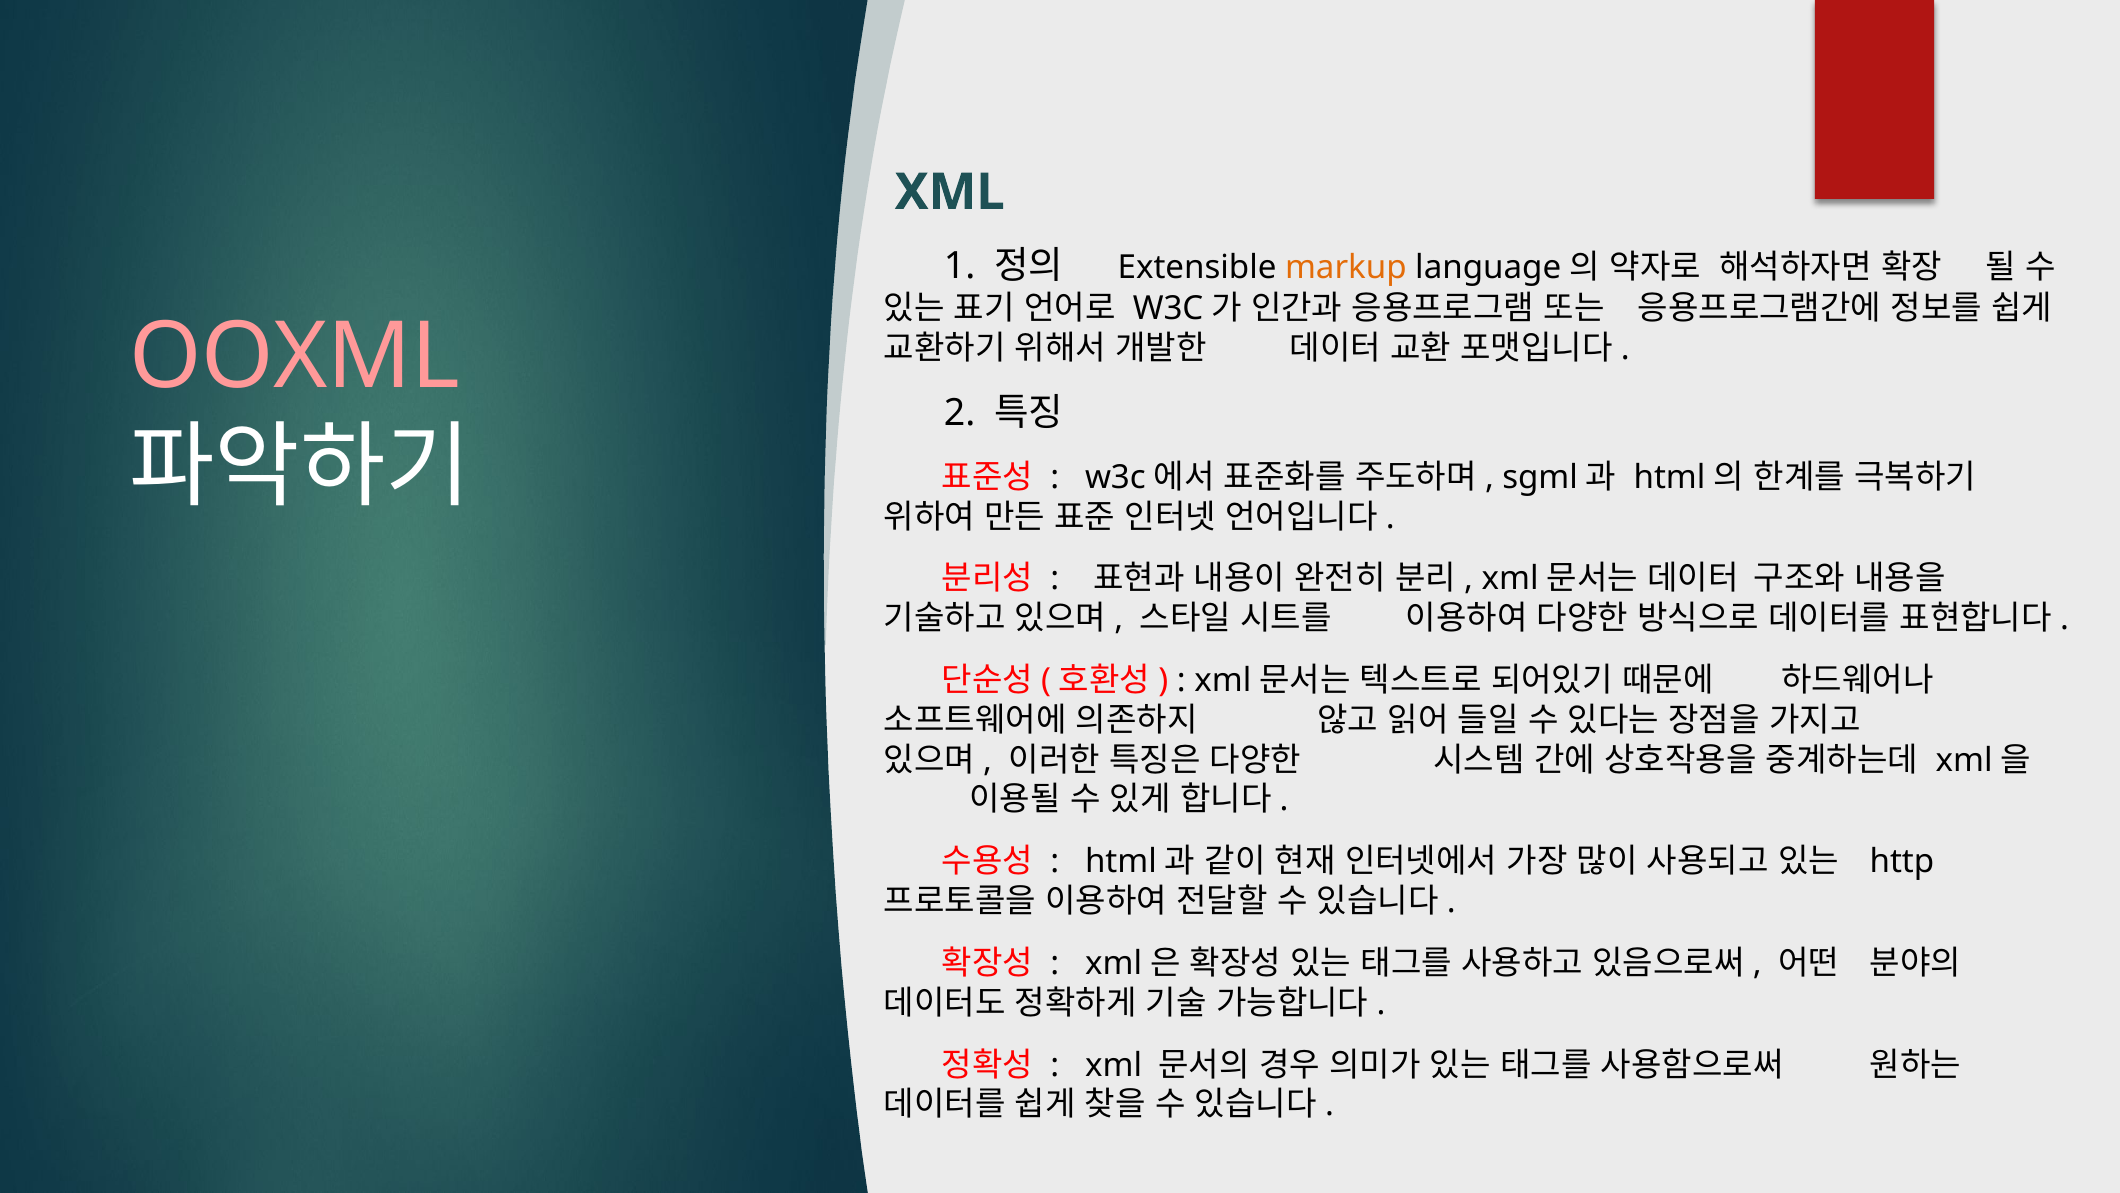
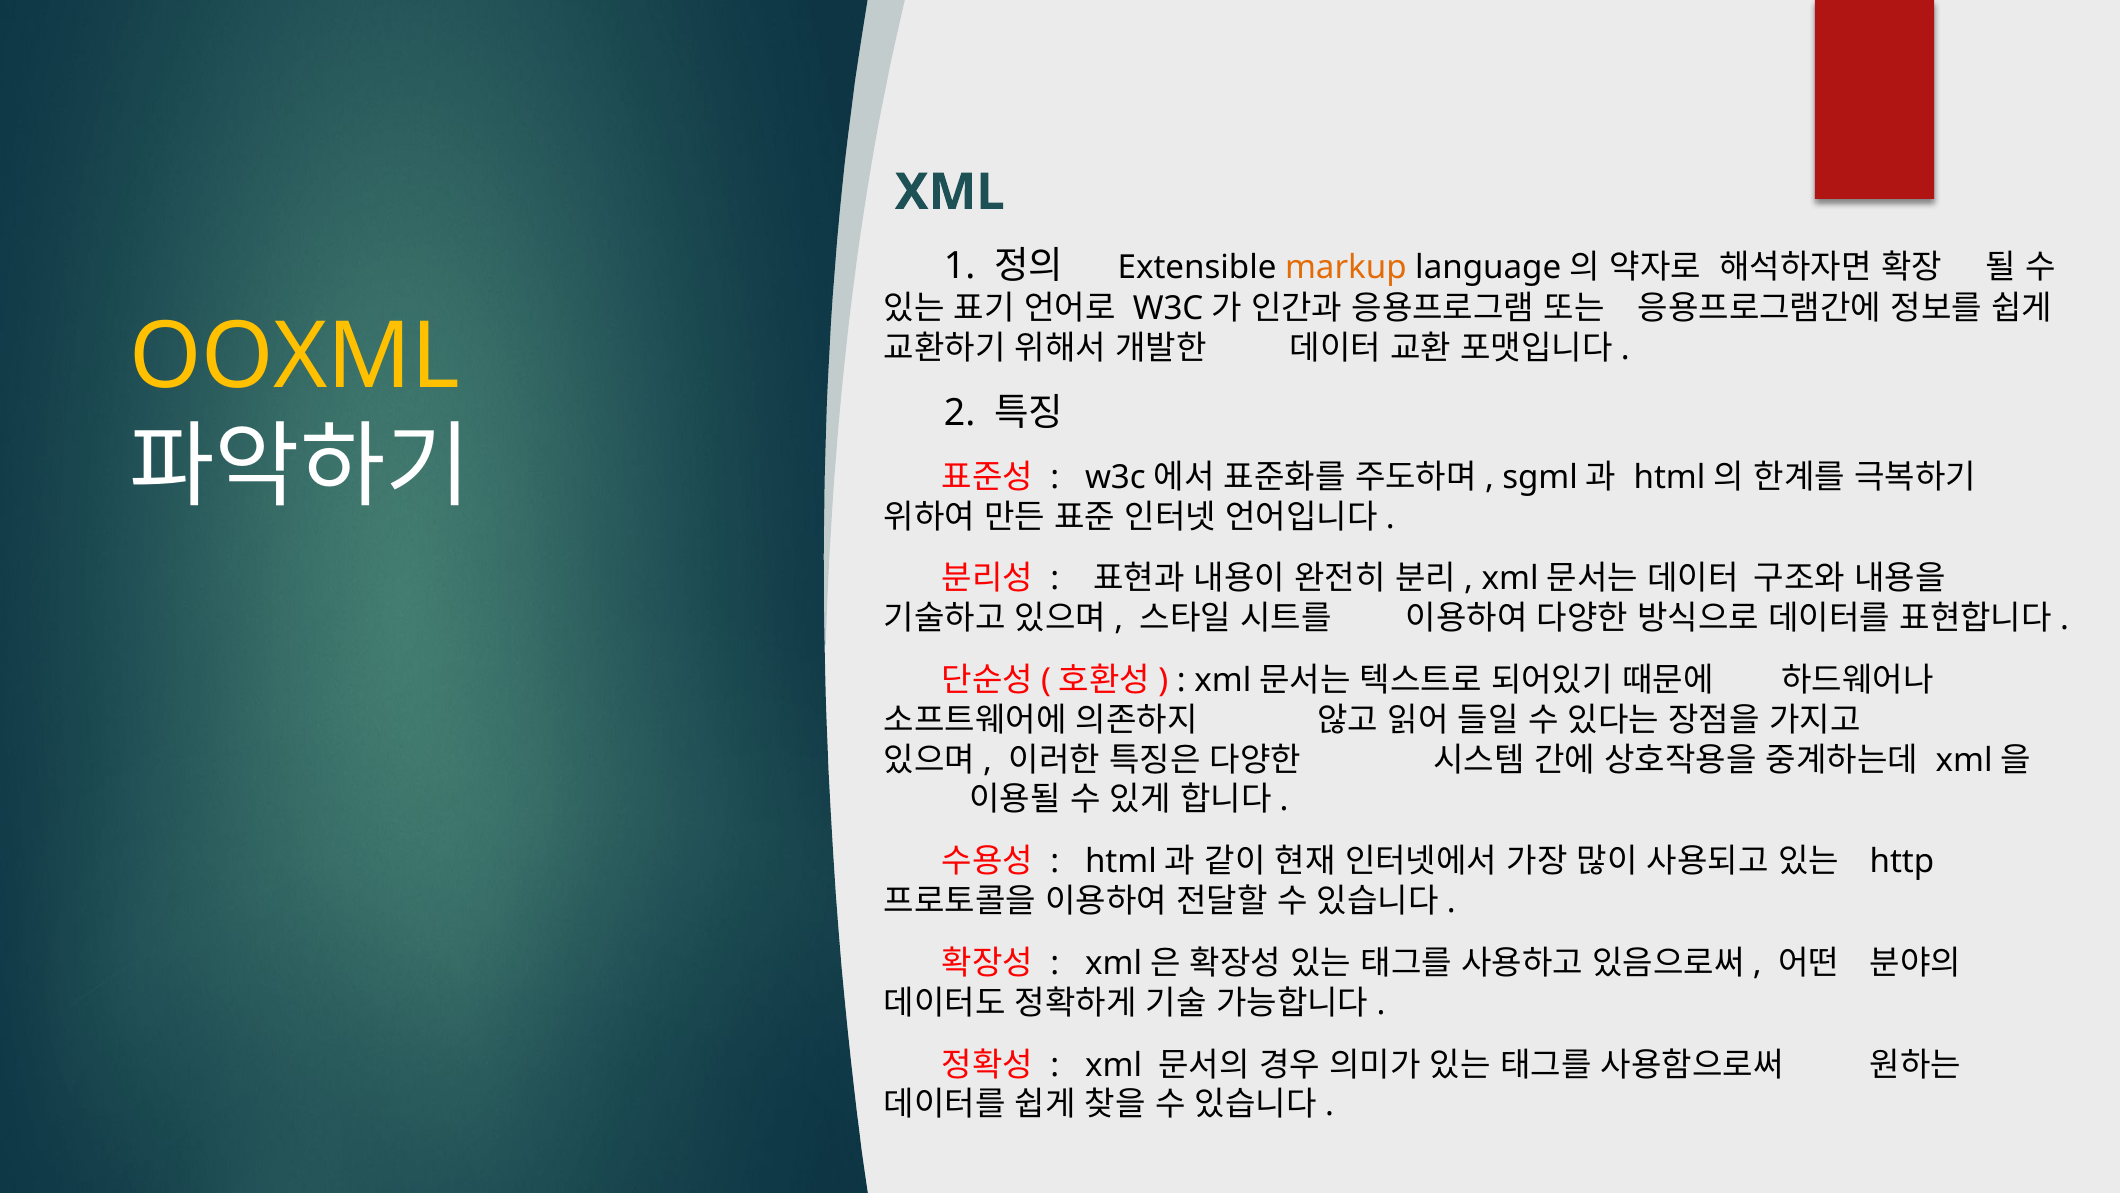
OOXML colour: pink -> yellow
